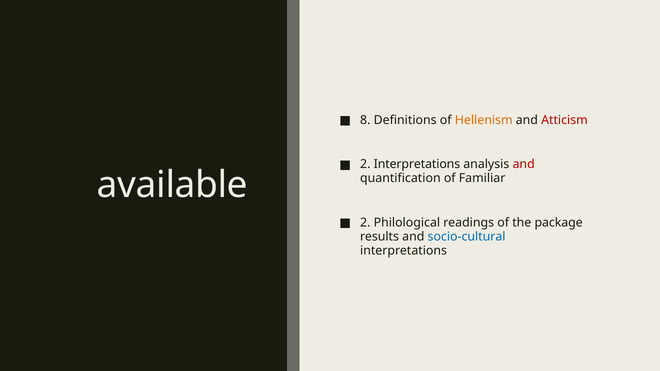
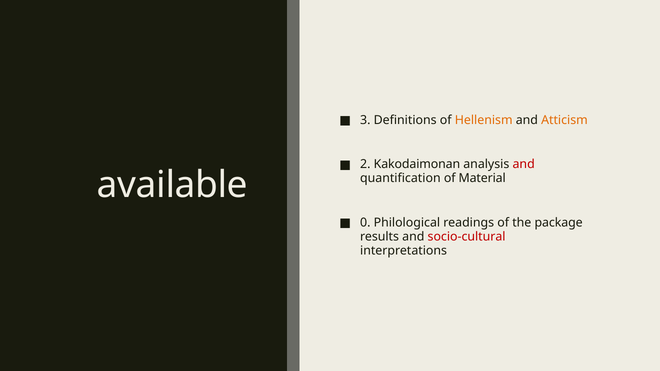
8: 8 -> 3
Atticism colour: red -> orange
2 Interpretations: Interpretations -> Kakodaimonan
Familiar: Familiar -> Material
2 at (365, 223): 2 -> 0
socio-cultural colour: blue -> red
